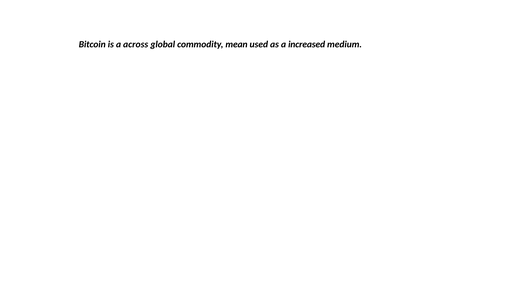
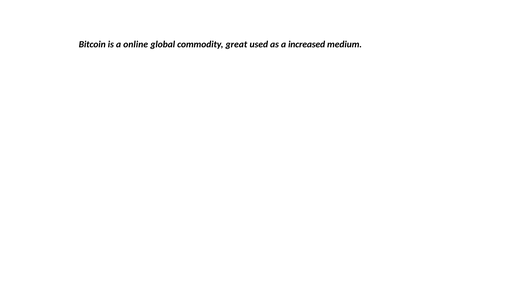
across: across -> online
mean: mean -> great
